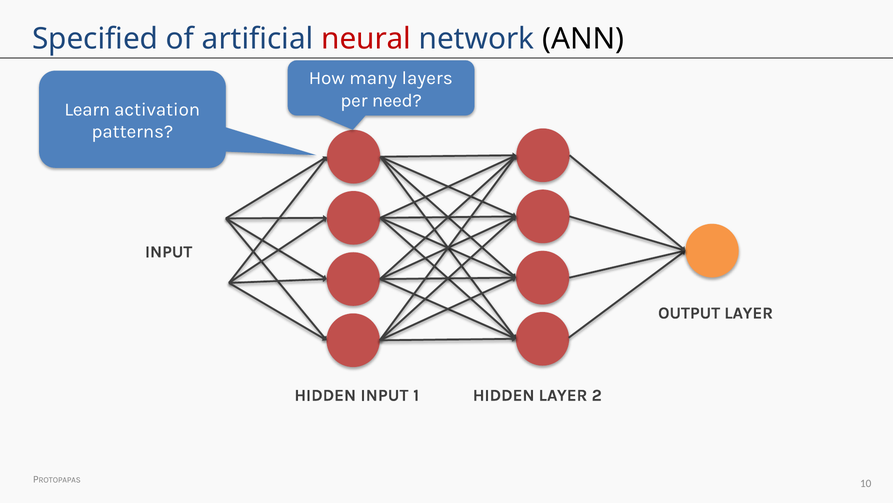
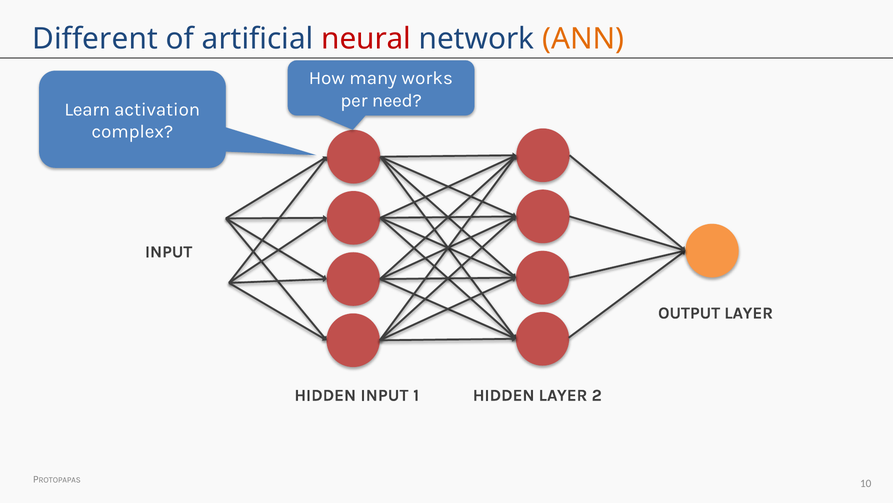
Specified: Specified -> Different
ANN colour: black -> orange
layers: layers -> works
patterns: patterns -> complex
